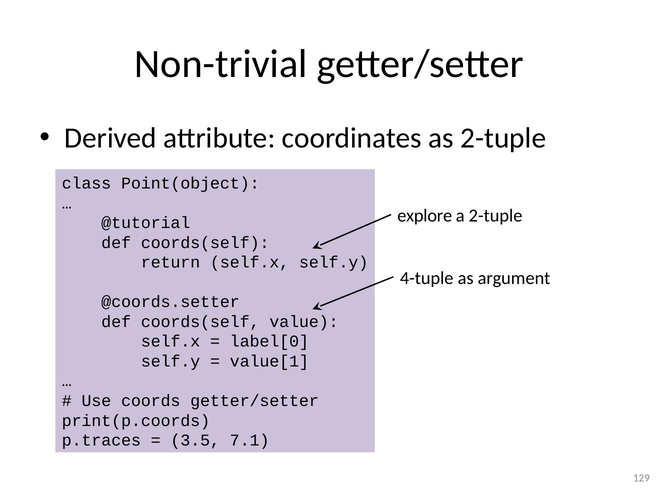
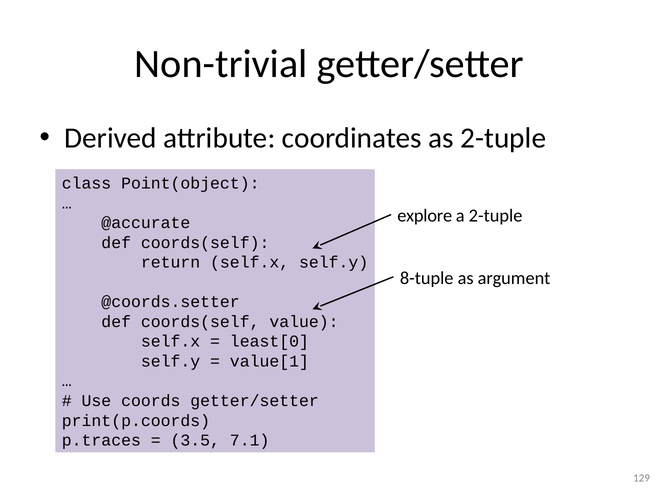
@tutorial: @tutorial -> @accurate
4-tuple: 4-tuple -> 8-tuple
label[0: label[0 -> least[0
